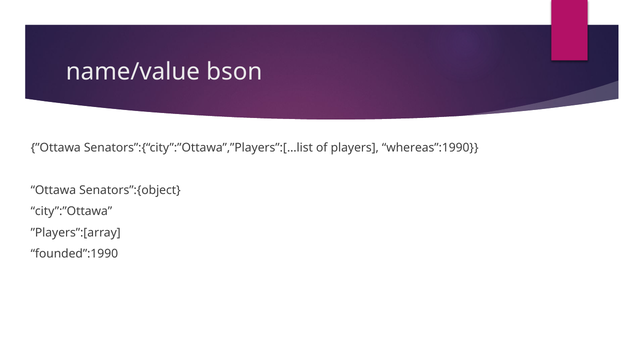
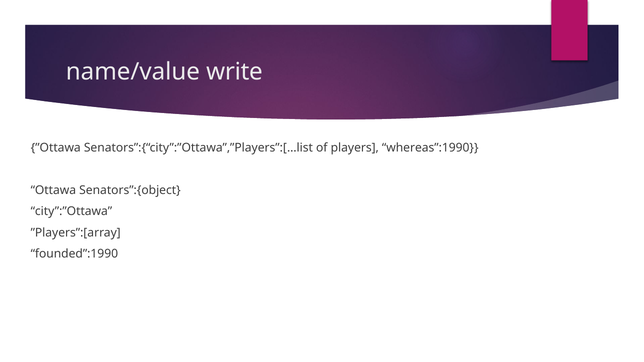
bson: bson -> write
